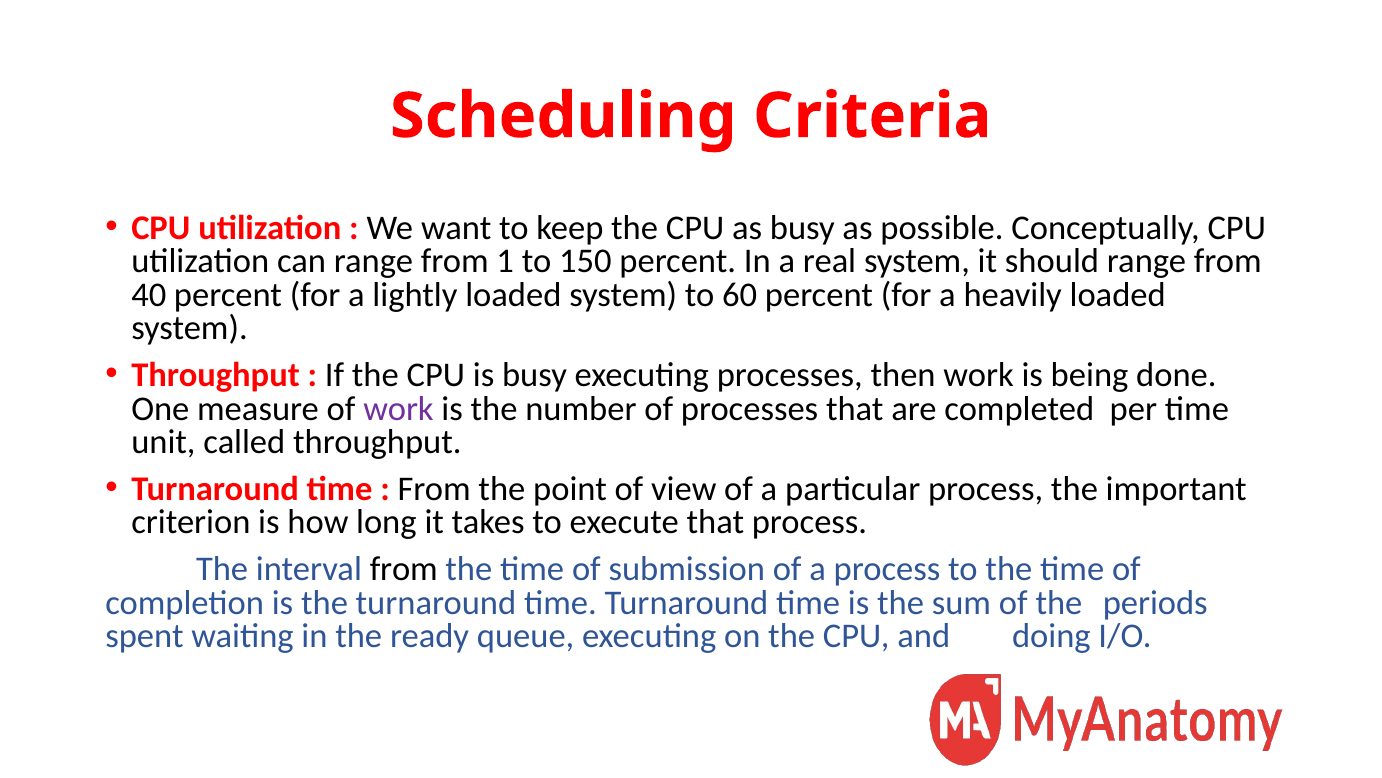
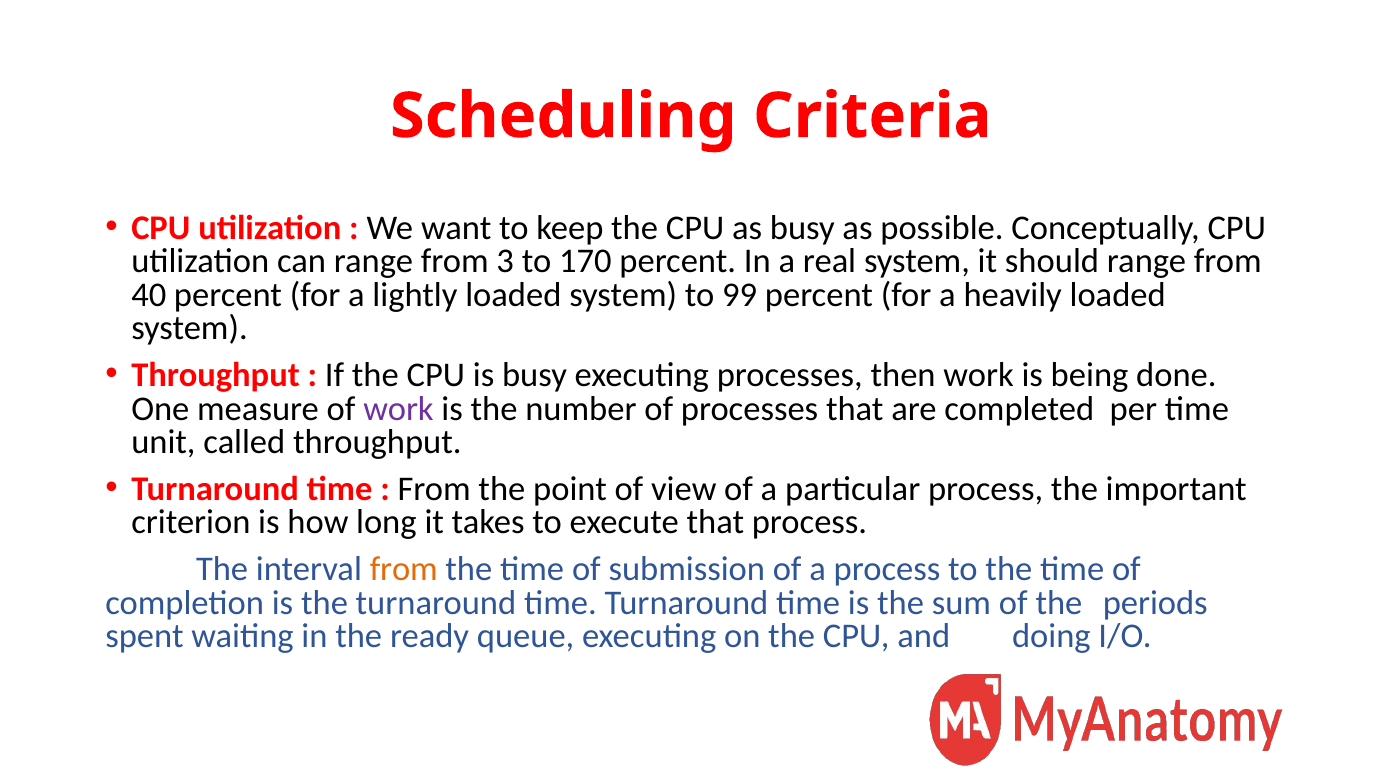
1: 1 -> 3
150: 150 -> 170
60: 60 -> 99
from at (404, 569) colour: black -> orange
